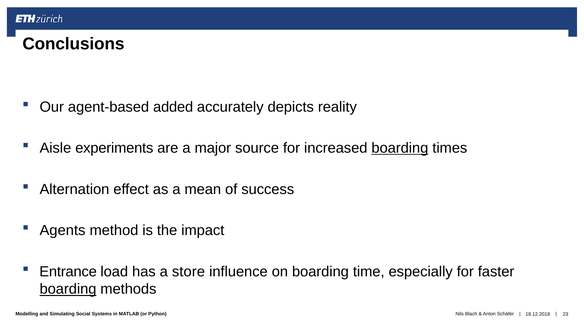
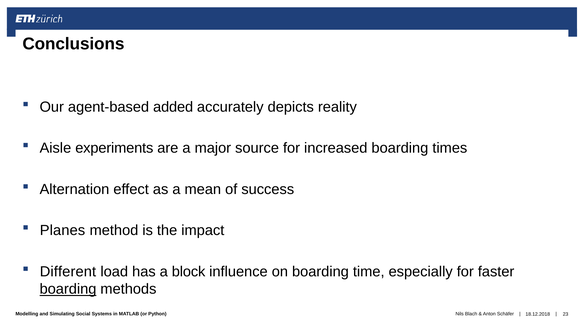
boarding at (400, 148) underline: present -> none
Agents: Agents -> Planes
Entrance: Entrance -> Different
store: store -> block
